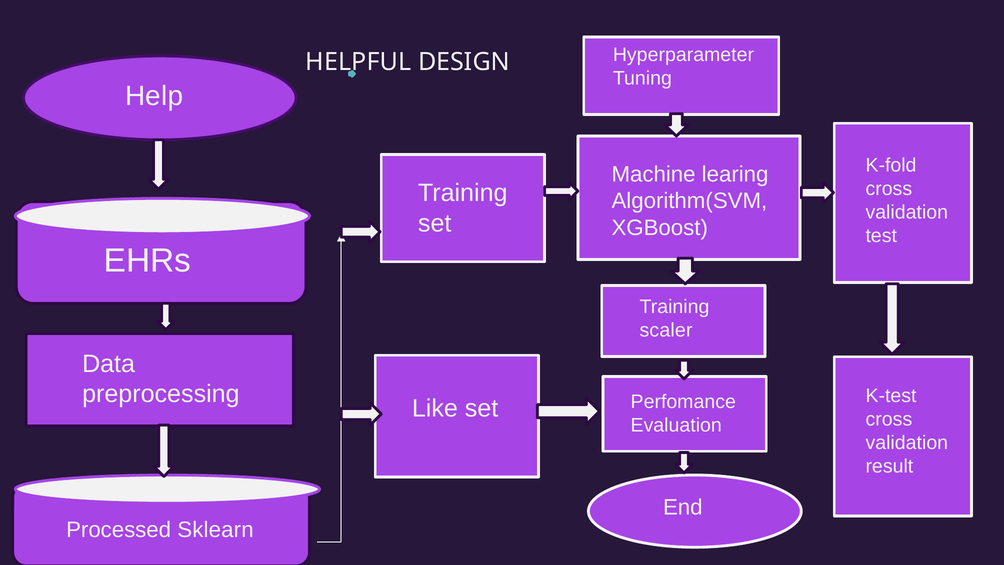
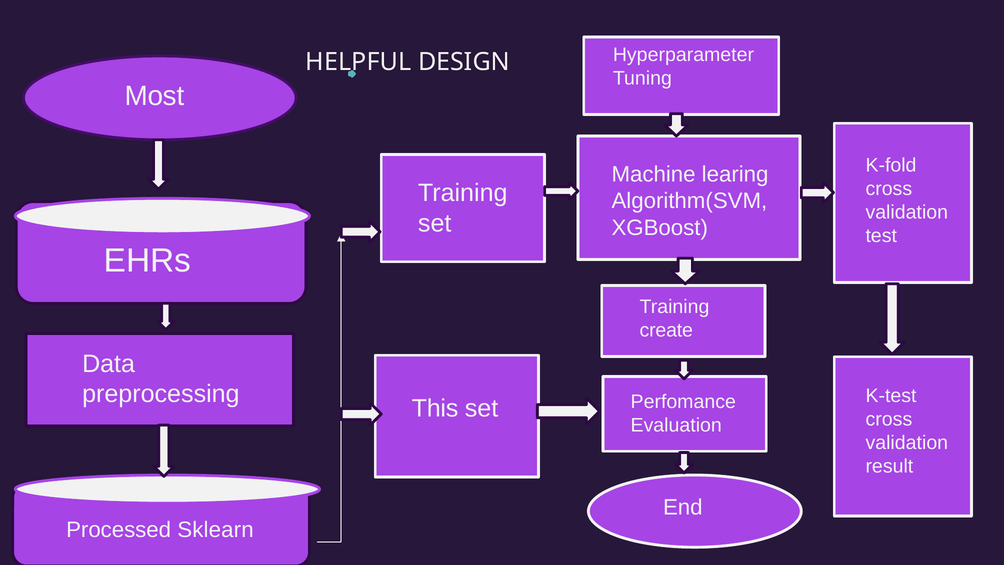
Help: Help -> Most
scaler: scaler -> create
Like: Like -> This
